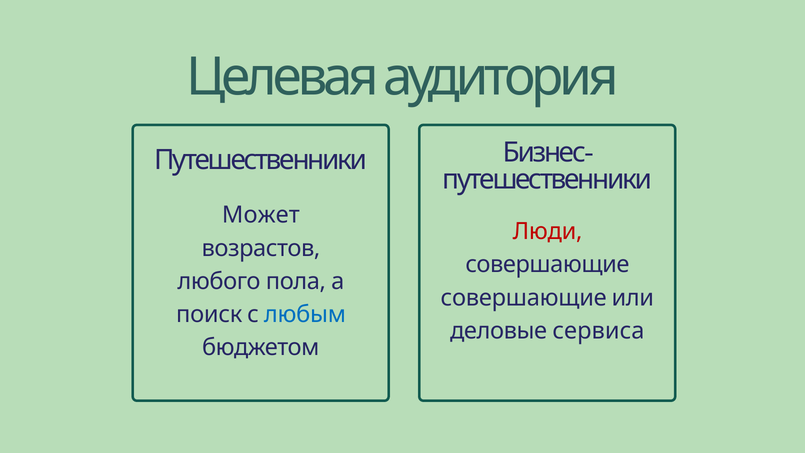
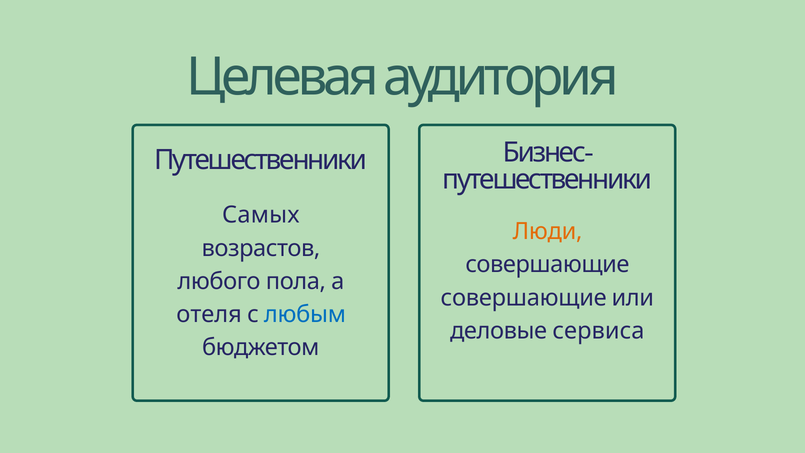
Может: Может -> Самых
Люди colour: red -> orange
поиск: поиск -> отеля
